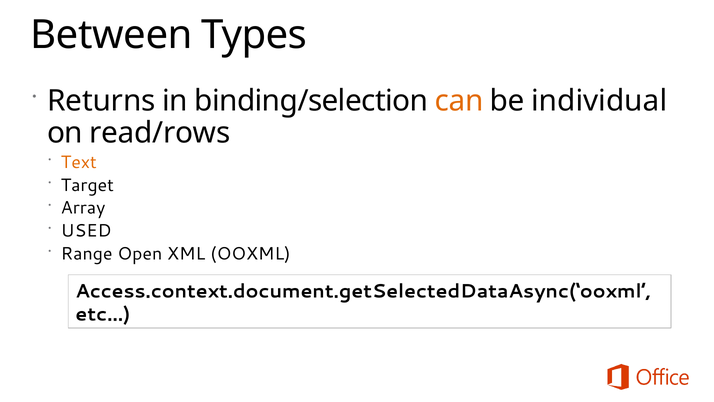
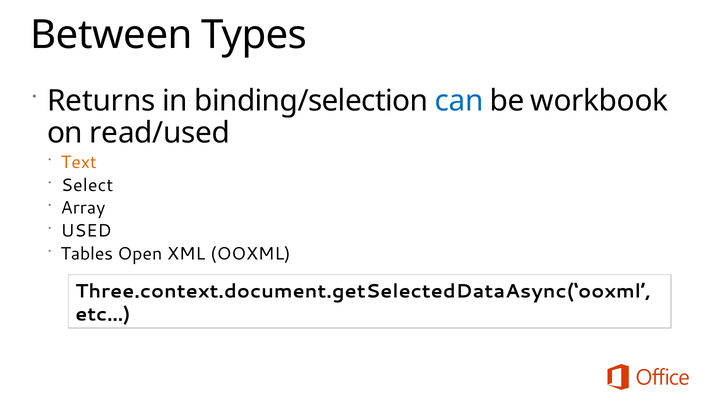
can colour: orange -> blue
individual: individual -> workbook
read/rows: read/rows -> read/used
Target: Target -> Select
Range: Range -> Tables
Access.context.document.getSelectedDataAsync(‘ooxml: Access.context.document.getSelectedDataAsync(‘ooxml -> Three.context.document.getSelectedDataAsync(‘ooxml
